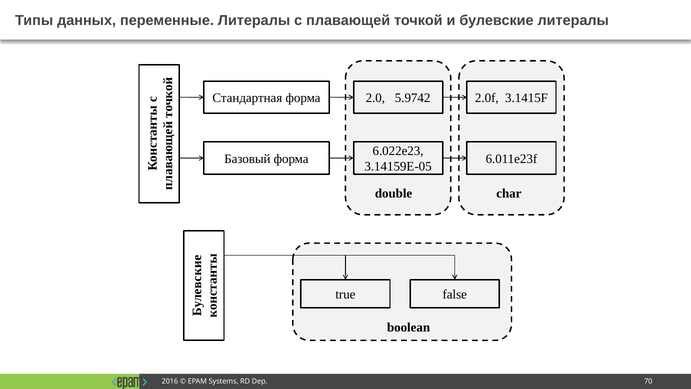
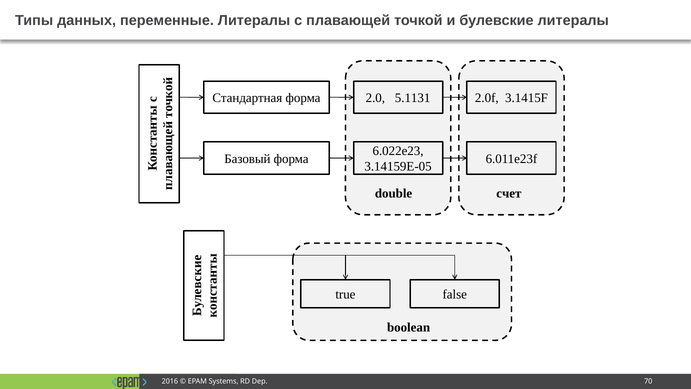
5.9742: 5.9742 -> 5.1131
char: char -> счет
